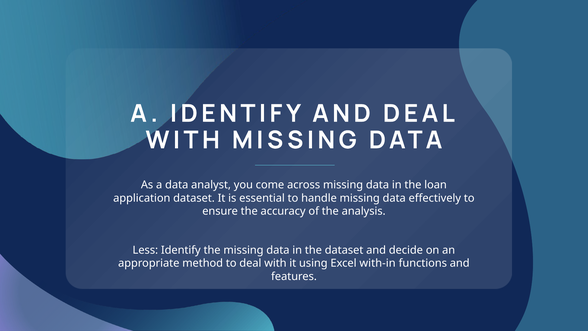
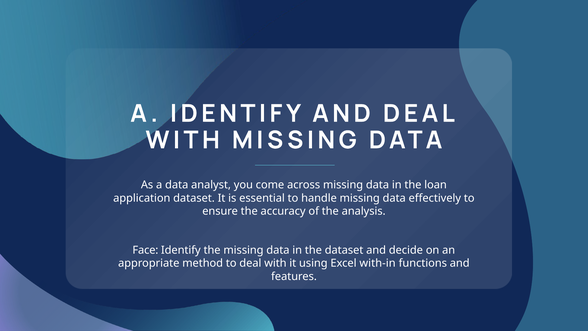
Less: Less -> Face
